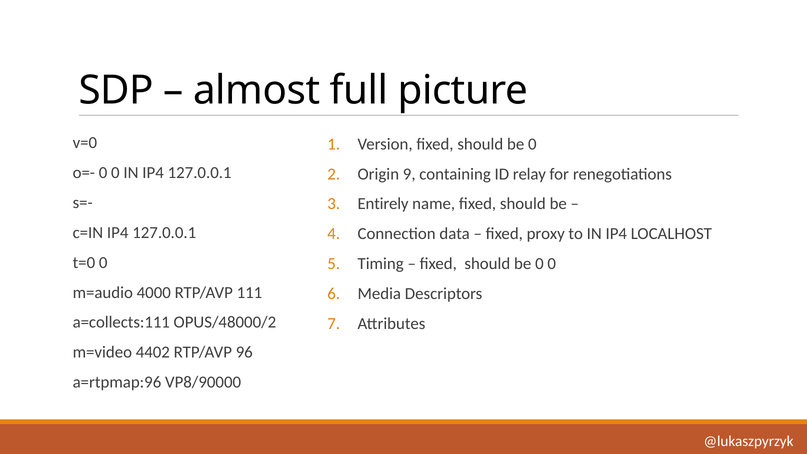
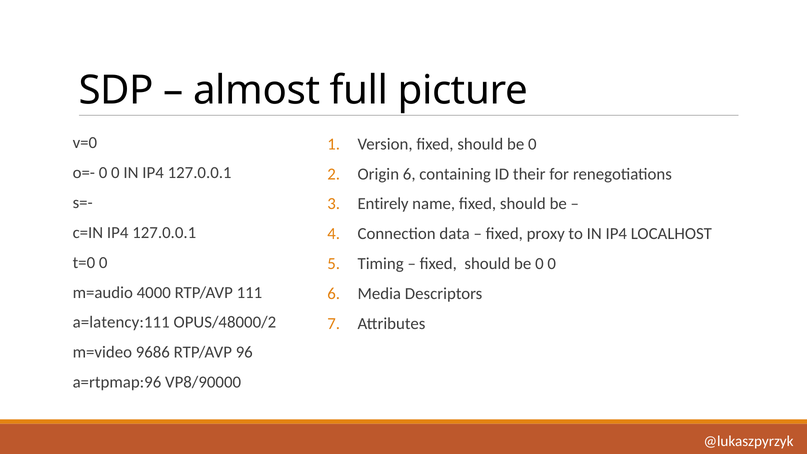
Origin 9: 9 -> 6
relay: relay -> their
a=collects:111: a=collects:111 -> a=latency:111
4402: 4402 -> 9686
